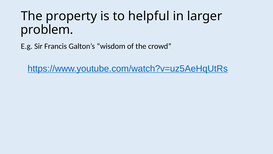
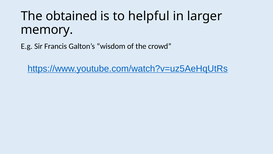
property: property -> obtained
problem: problem -> memory
